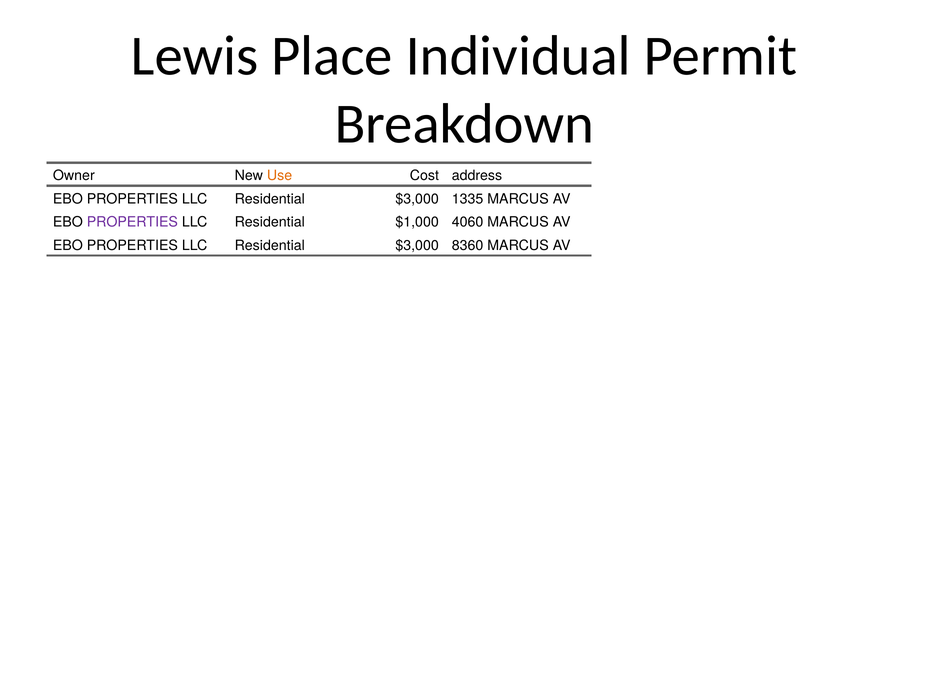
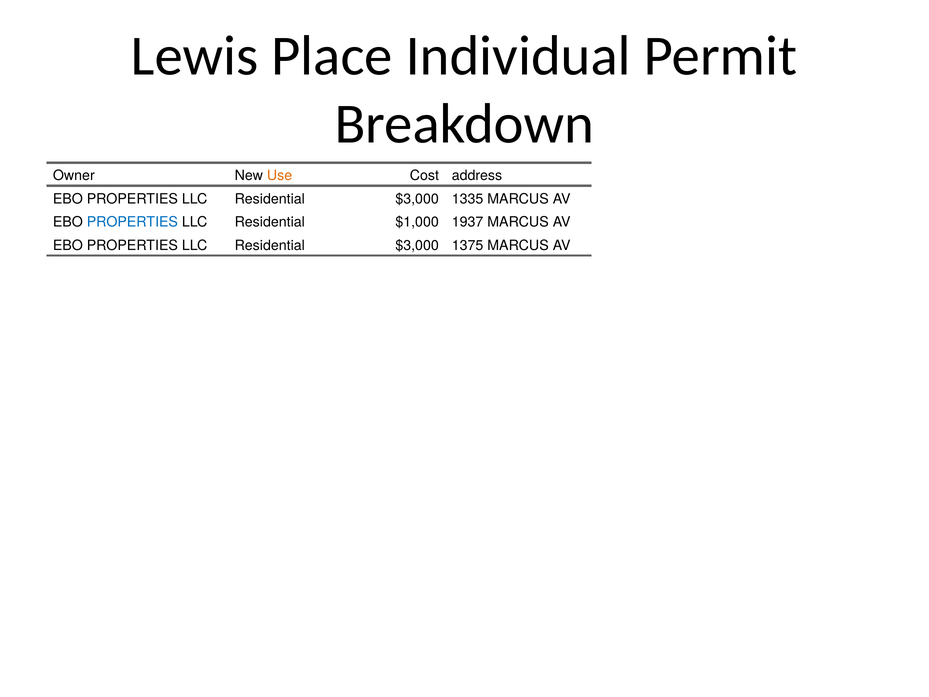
PROPERTIES at (132, 222) colour: purple -> blue
4060: 4060 -> 1937
8360: 8360 -> 1375
